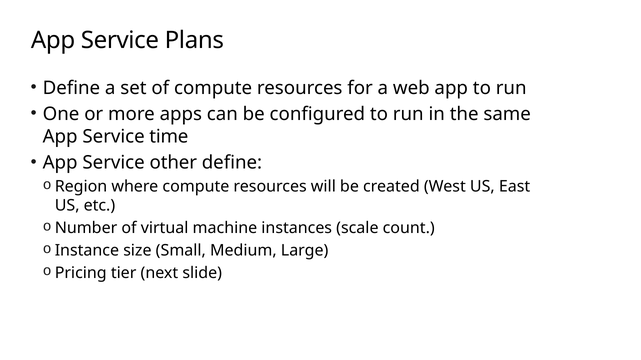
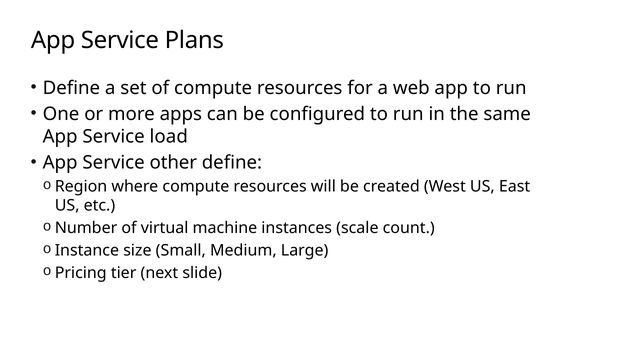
time: time -> load
